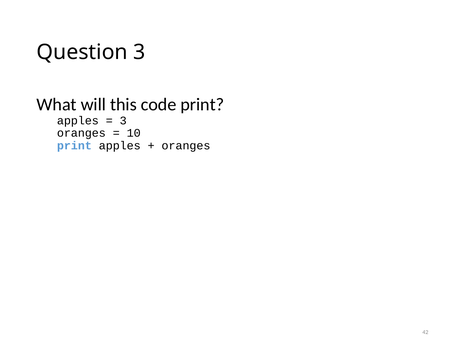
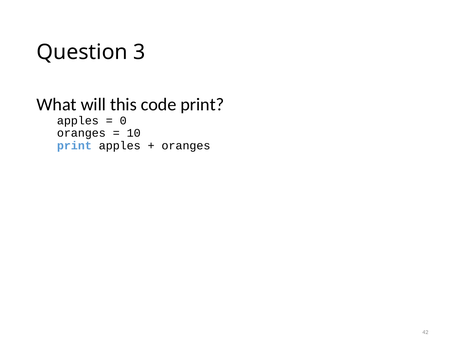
3 at (123, 121): 3 -> 0
